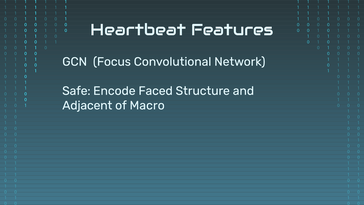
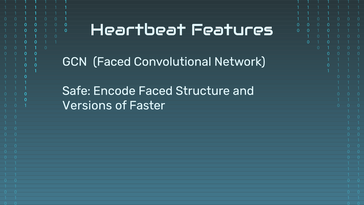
GCN Focus: Focus -> Faced
Adjacent: Adjacent -> Versions
Macro: Macro -> Faster
